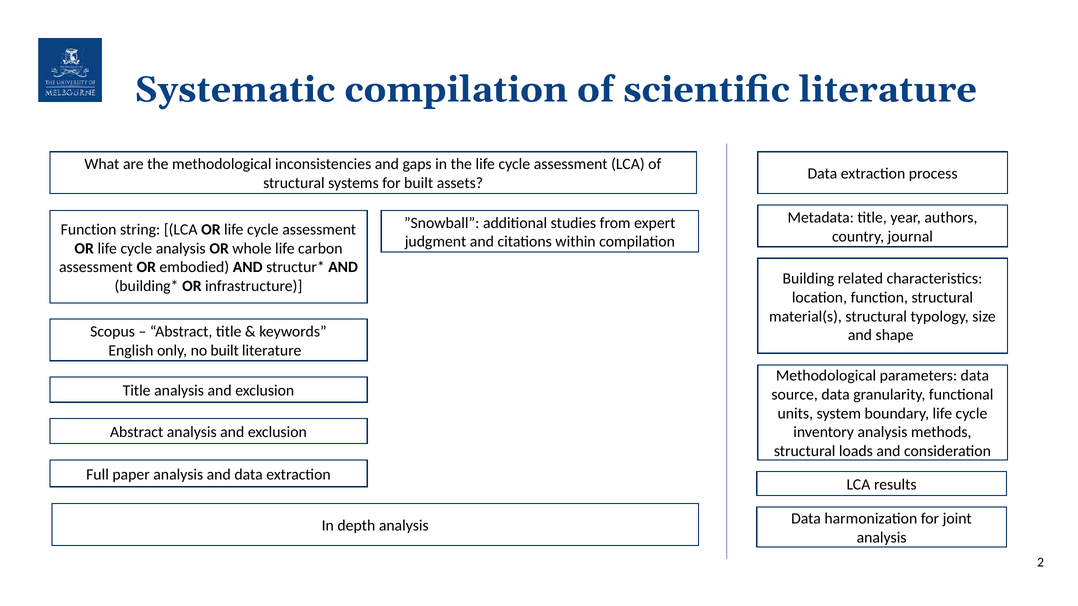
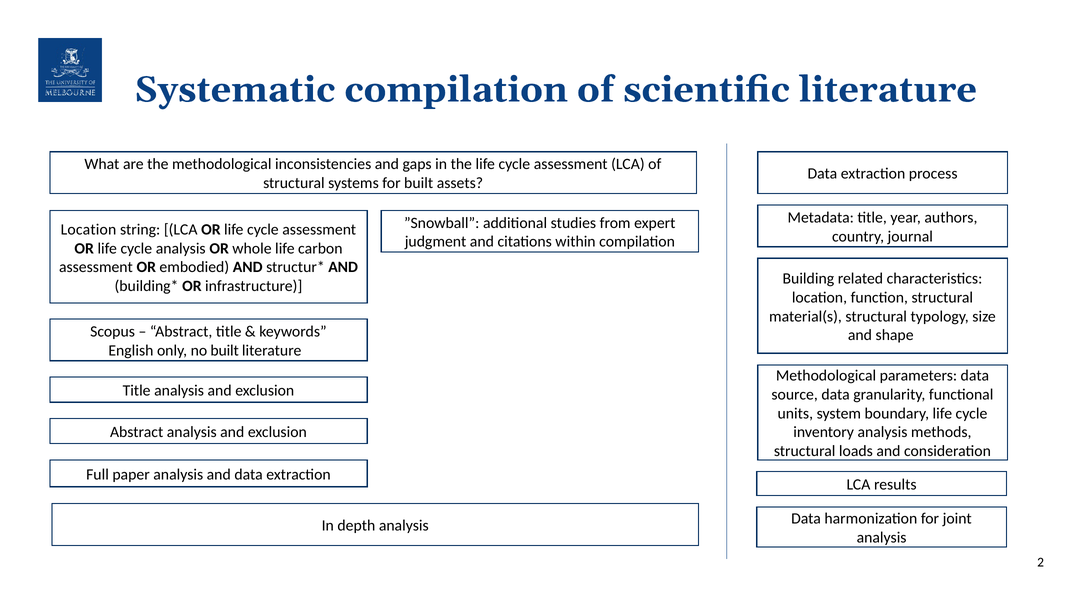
Function at (89, 230): Function -> Location
